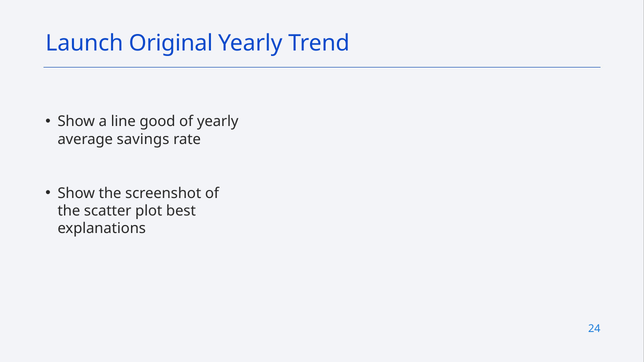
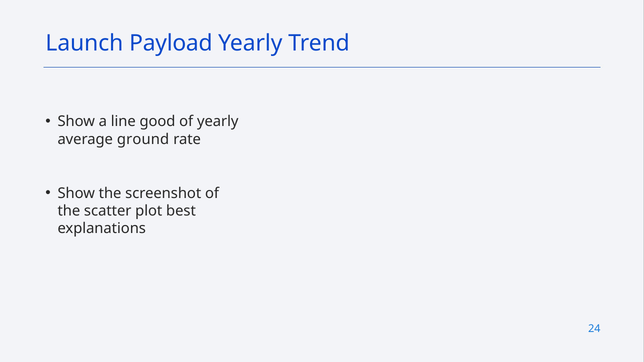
Original: Original -> Payload
savings: savings -> ground
